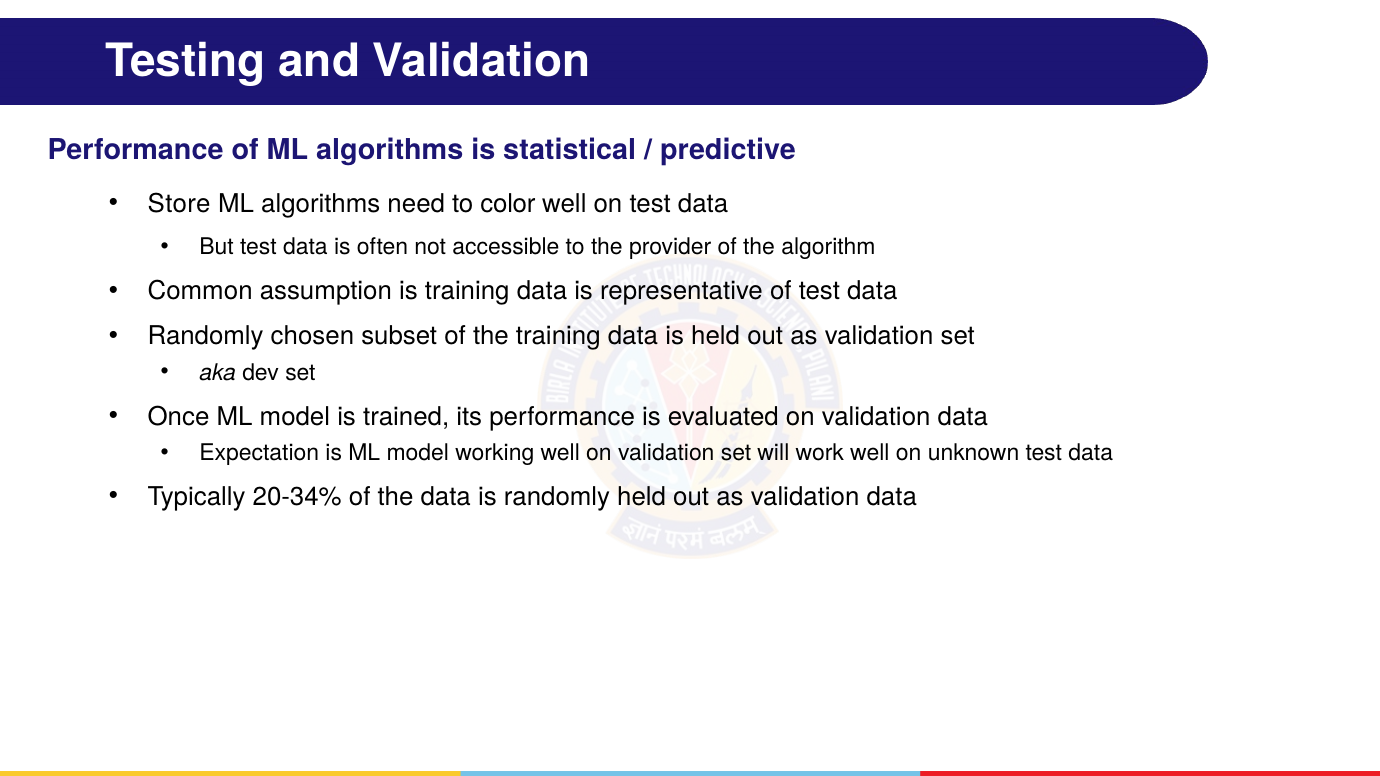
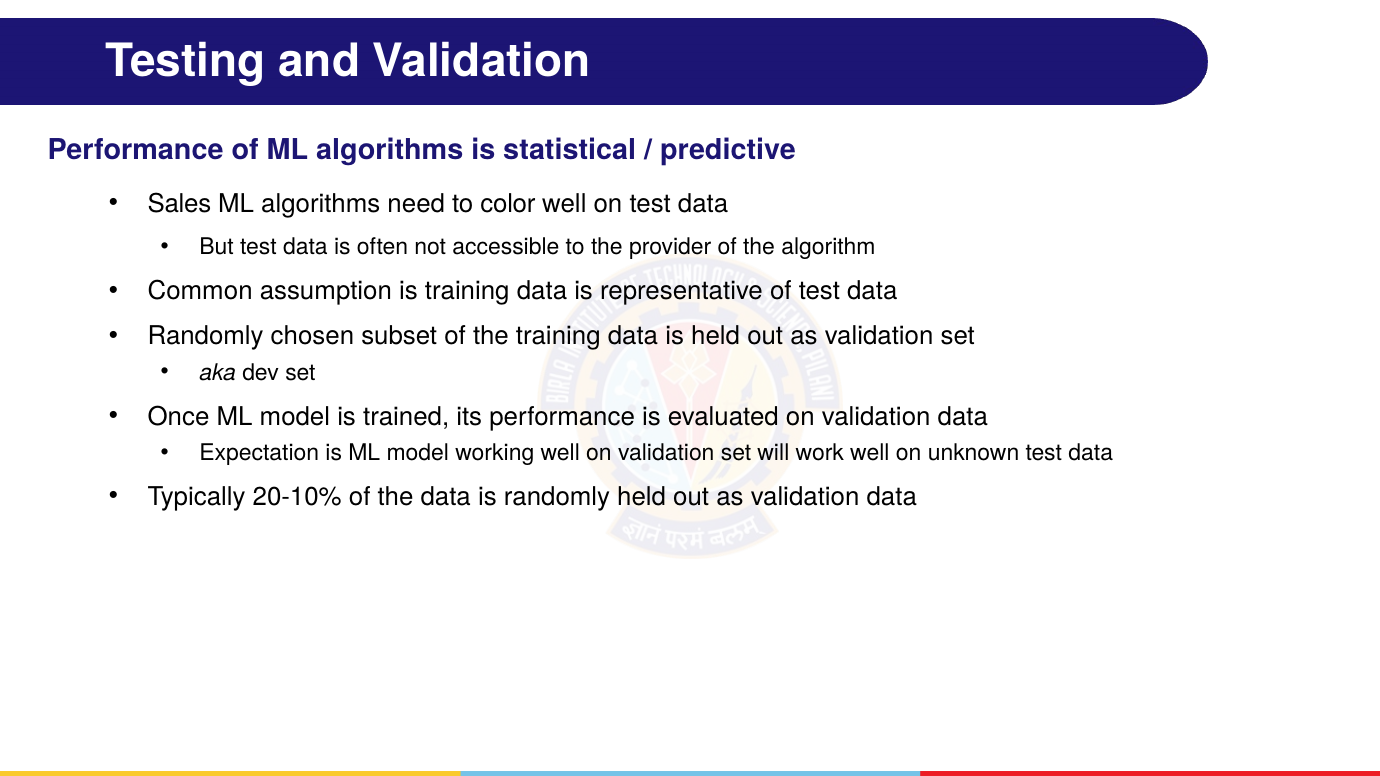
Store: Store -> Sales
20-34%: 20-34% -> 20-10%
